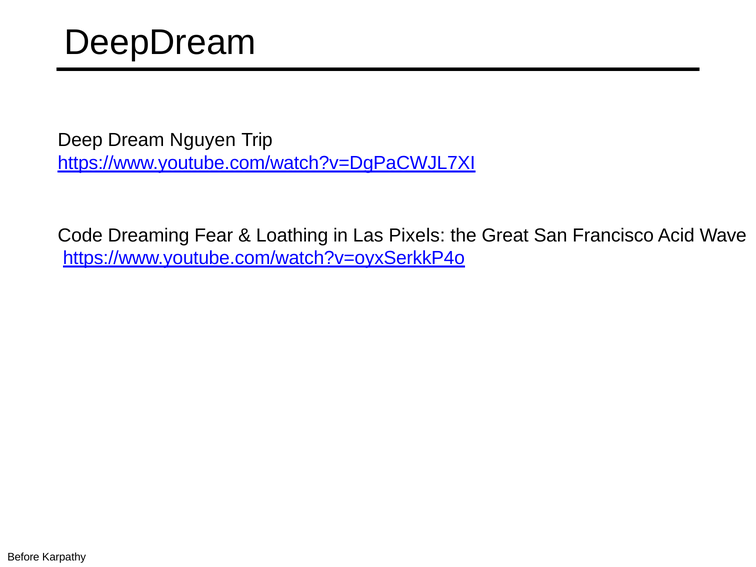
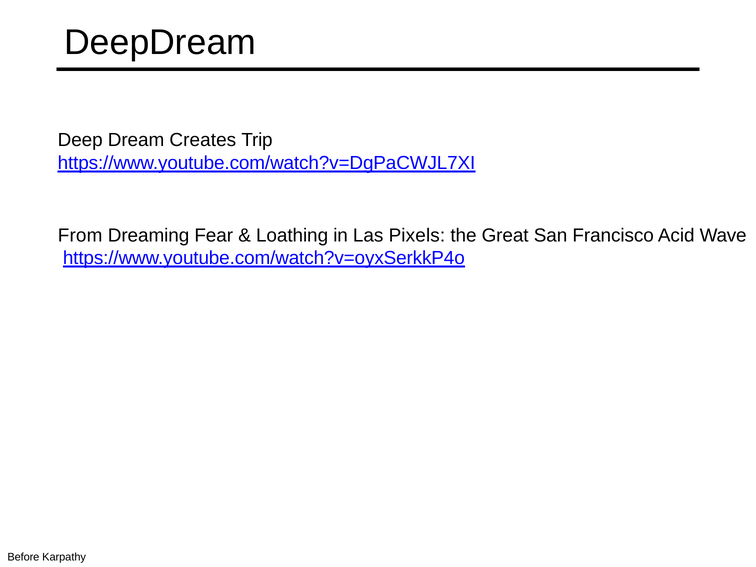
Nguyen: Nguyen -> Creates
Code: Code -> From
